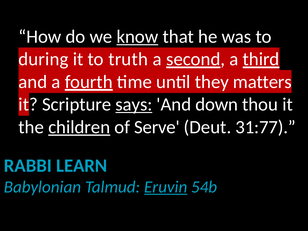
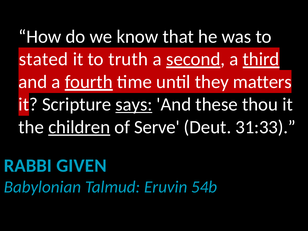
know underline: present -> none
during: during -> stated
down: down -> these
31:77: 31:77 -> 31:33
LEARN: LEARN -> GIVEN
Eruvin underline: present -> none
